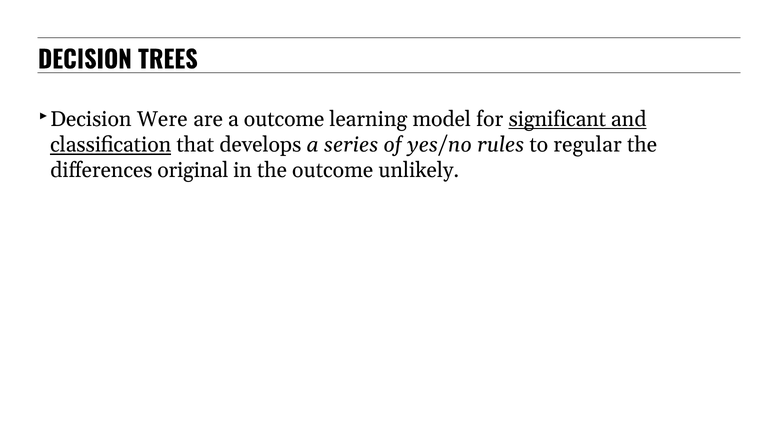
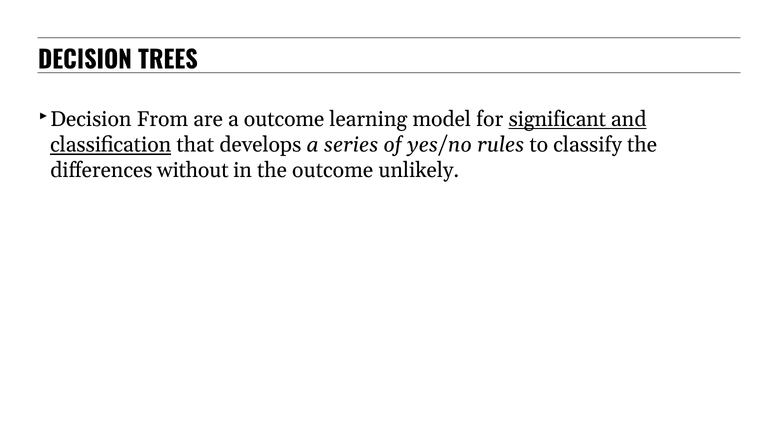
Were: Were -> From
regular: regular -> classify
original: original -> without
